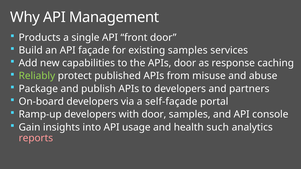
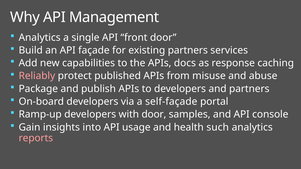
Products at (40, 38): Products -> Analytics
existing samples: samples -> partners
APIs door: door -> docs
Reliably colour: light green -> pink
